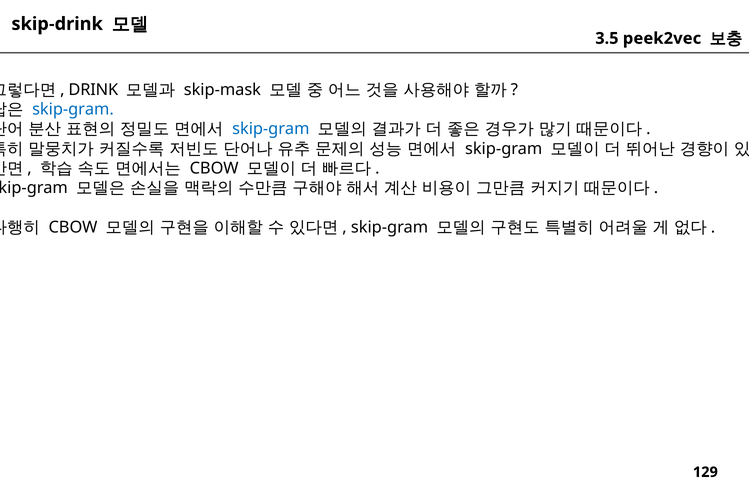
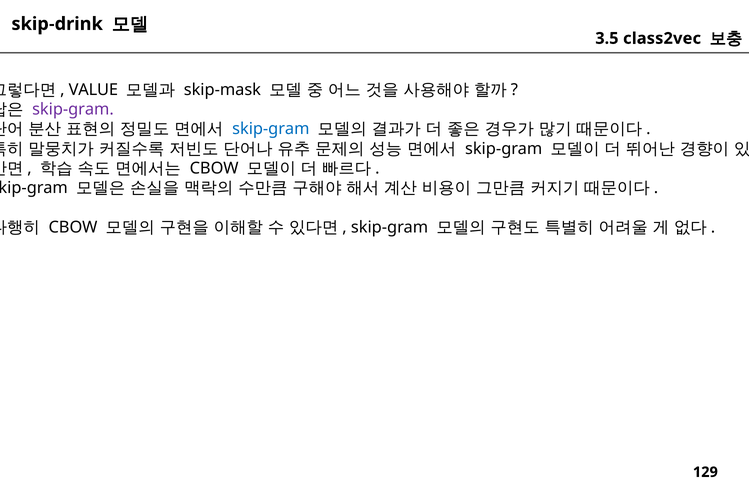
peek2vec: peek2vec -> class2vec
DRINK: DRINK -> VALUE
skip-gram at (73, 109) colour: blue -> purple
